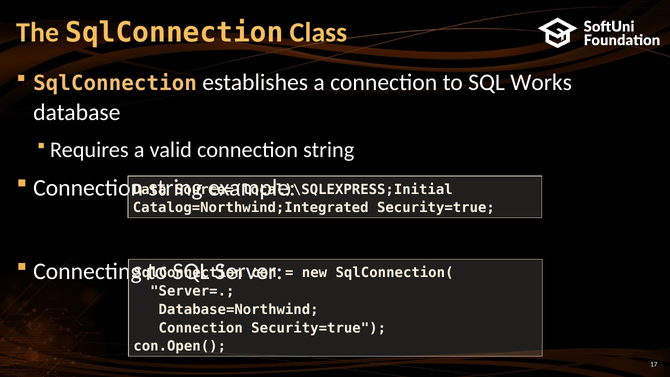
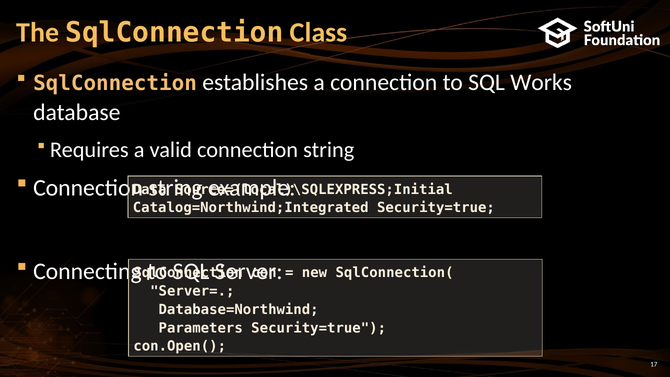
Connection at (201, 328): Connection -> Parameters
